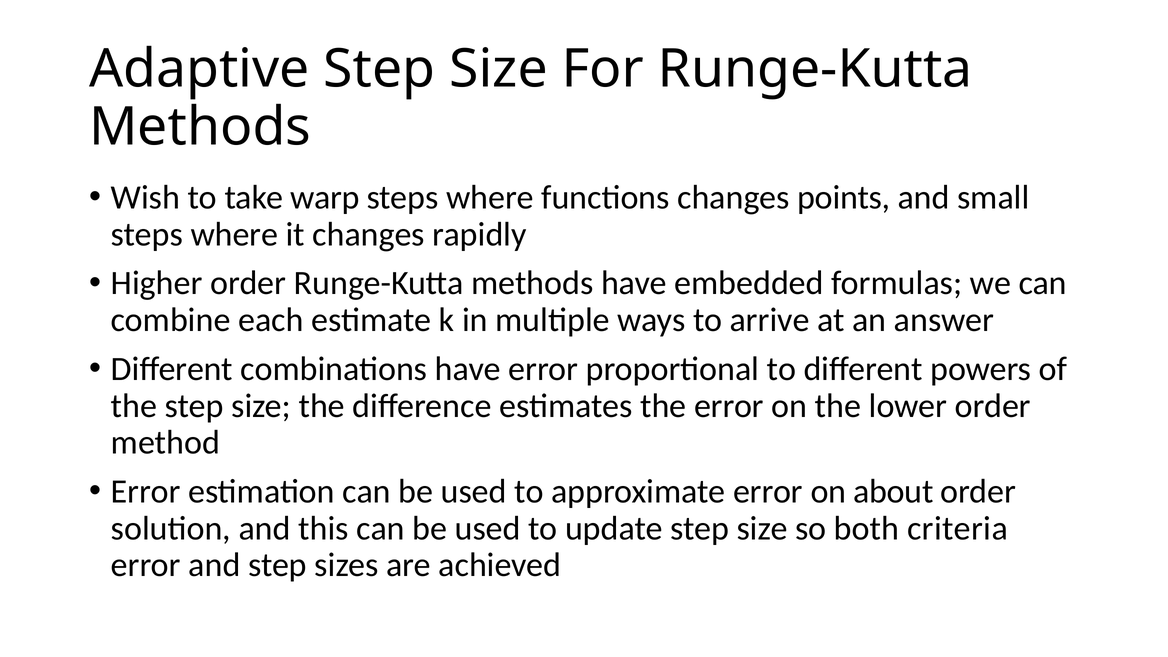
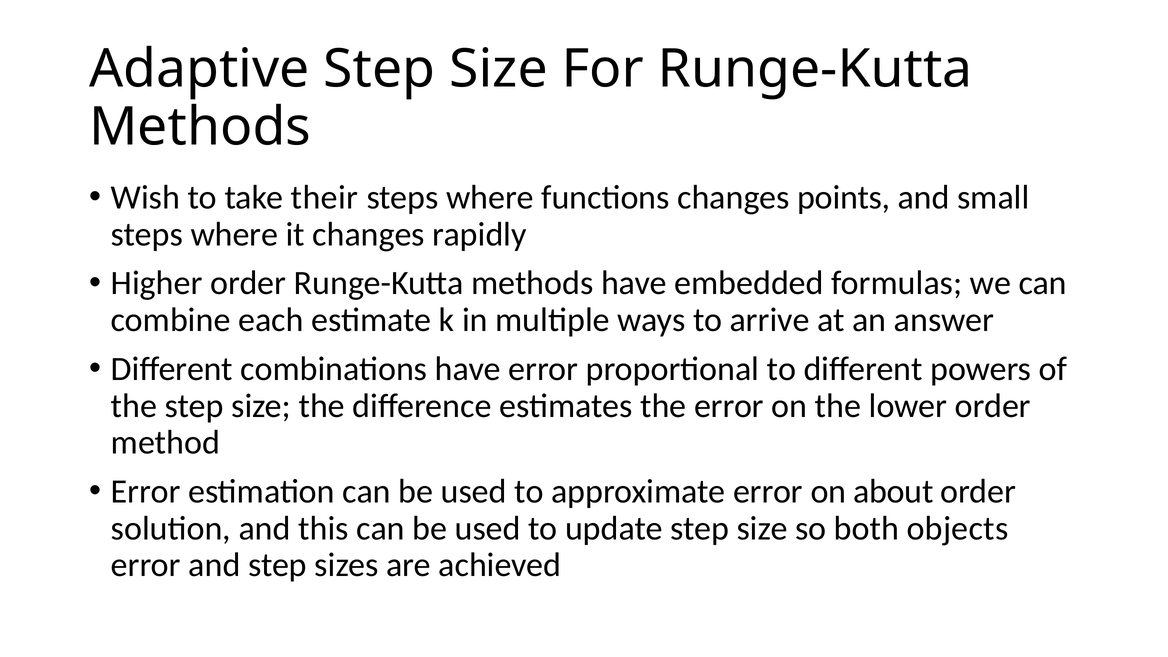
warp: warp -> their
criteria: criteria -> objects
